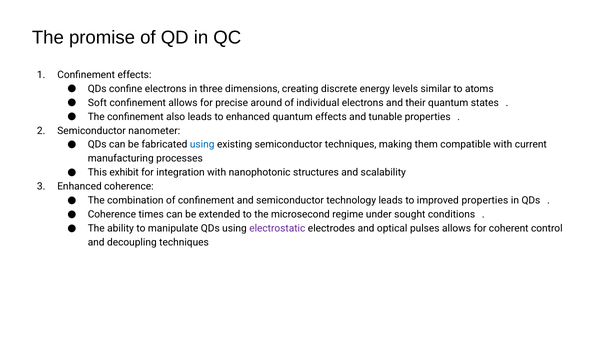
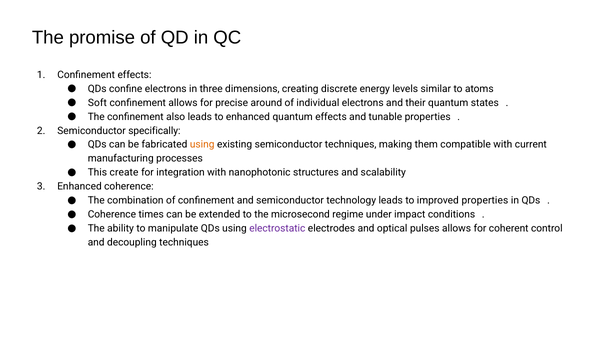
nanometer: nanometer -> specifically
using at (202, 145) colour: blue -> orange
exhibit: exhibit -> create
sought: sought -> impact
